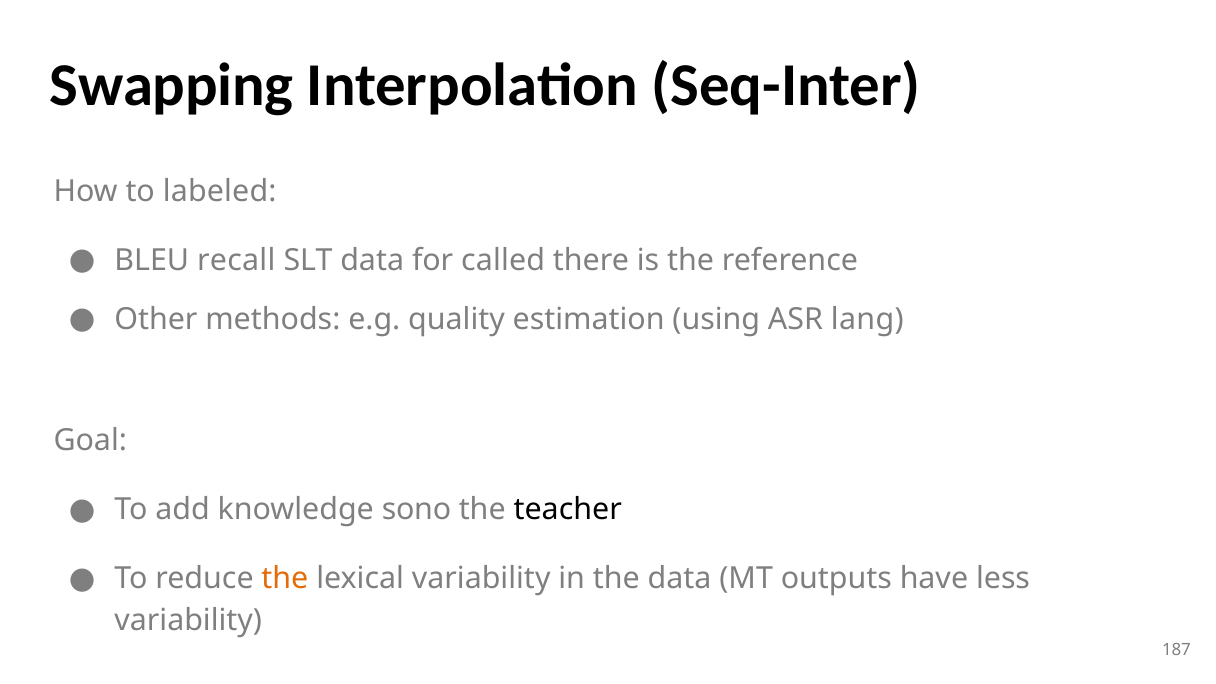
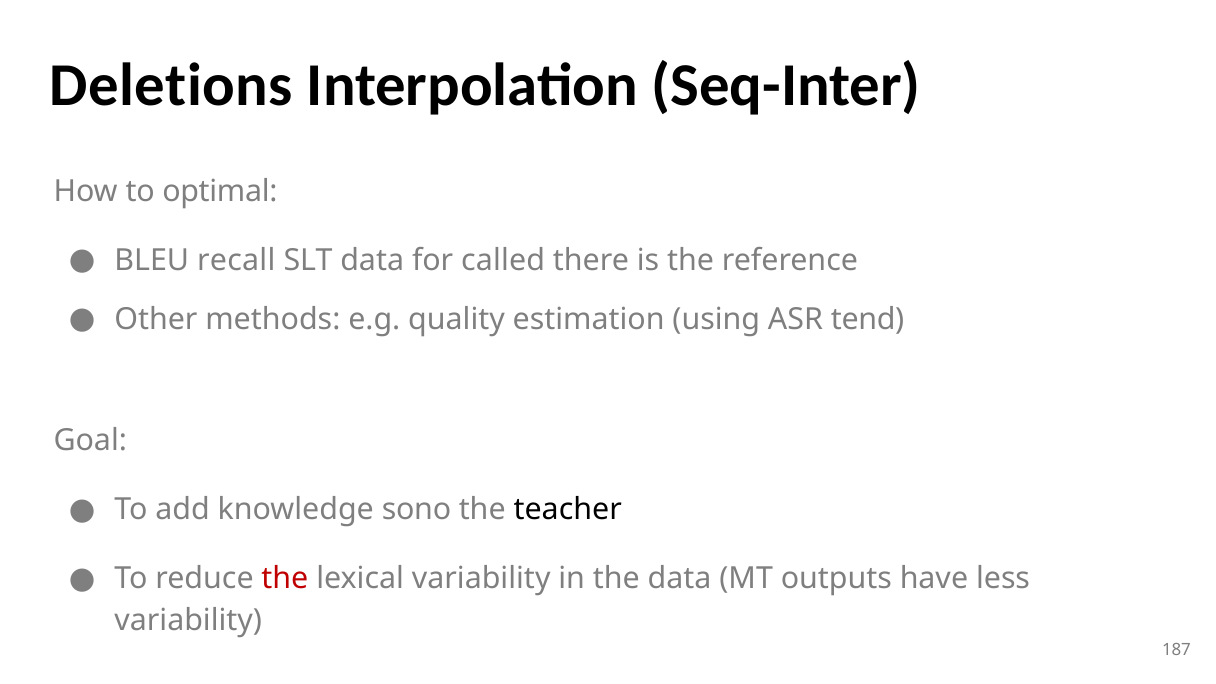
Swapping: Swapping -> Deletions
labeled: labeled -> optimal
lang: lang -> tend
the at (285, 578) colour: orange -> red
